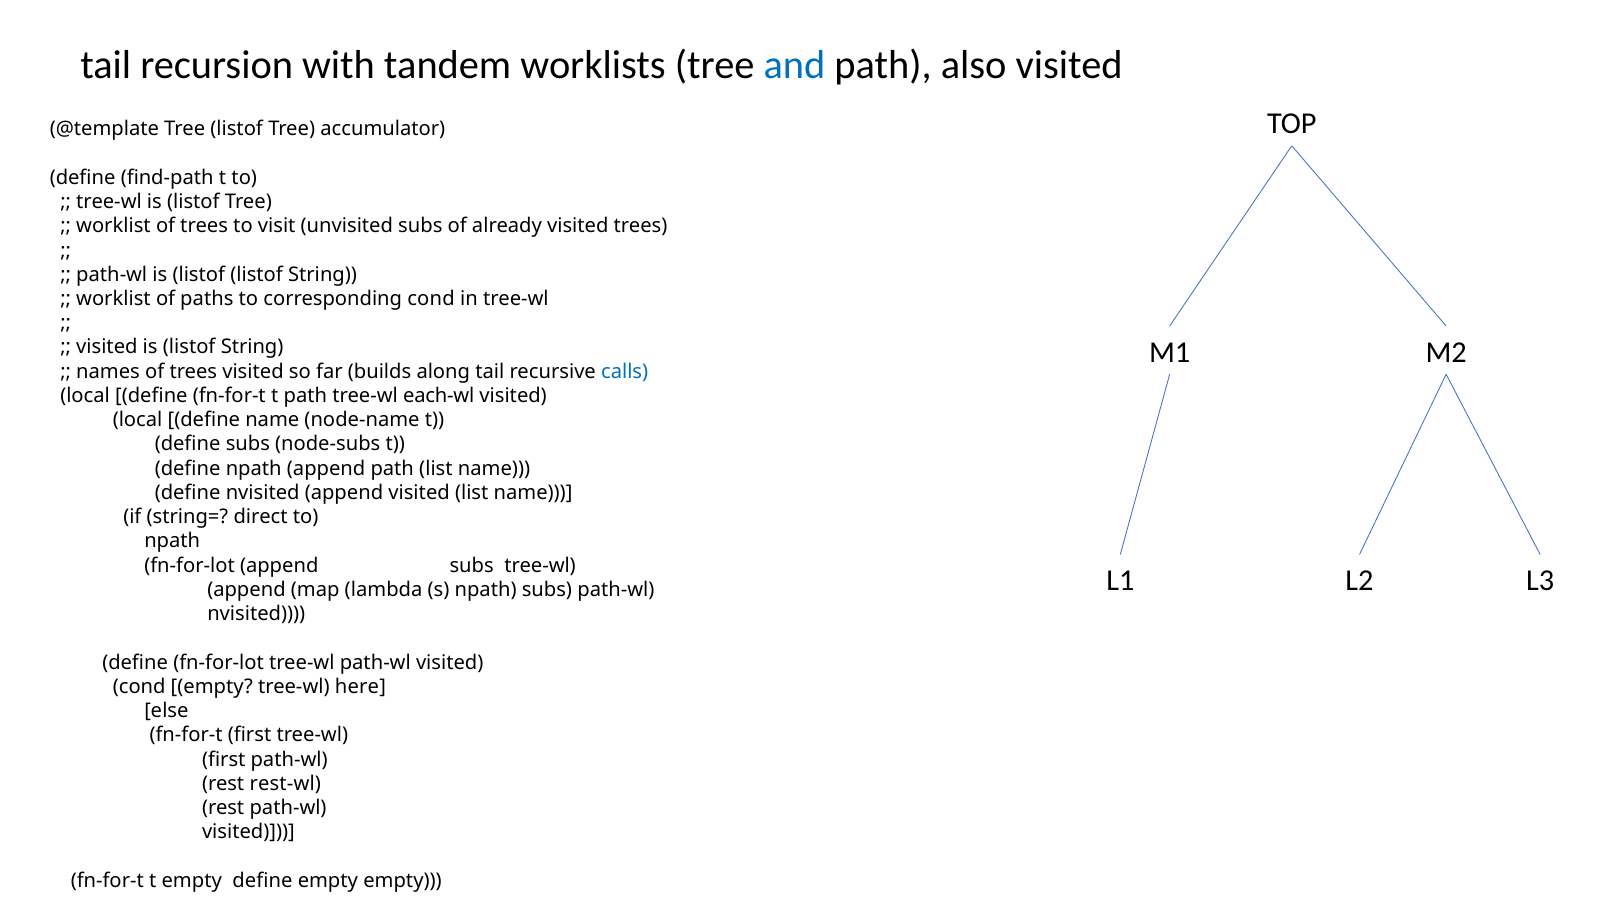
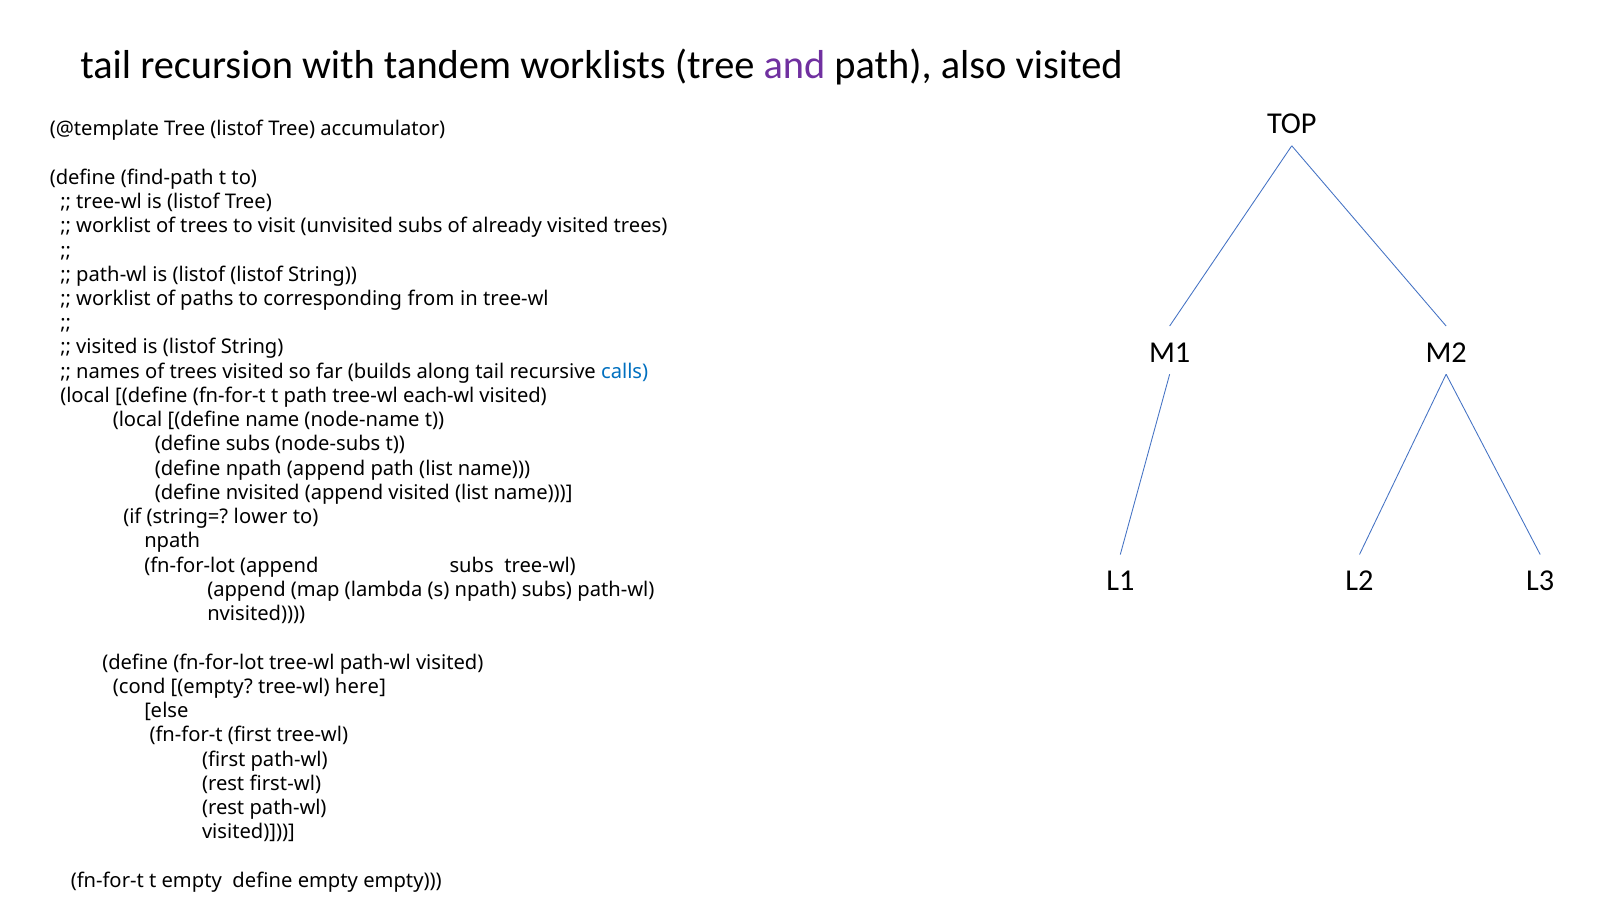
and colour: blue -> purple
corresponding cond: cond -> from
direct: direct -> lower
rest-wl: rest-wl -> first-wl
